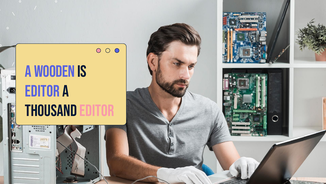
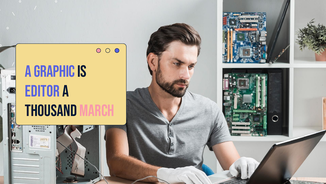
WOODEN: WOODEN -> GRAPHIC
THOUSAND EDITOR: EDITOR -> MARCH
